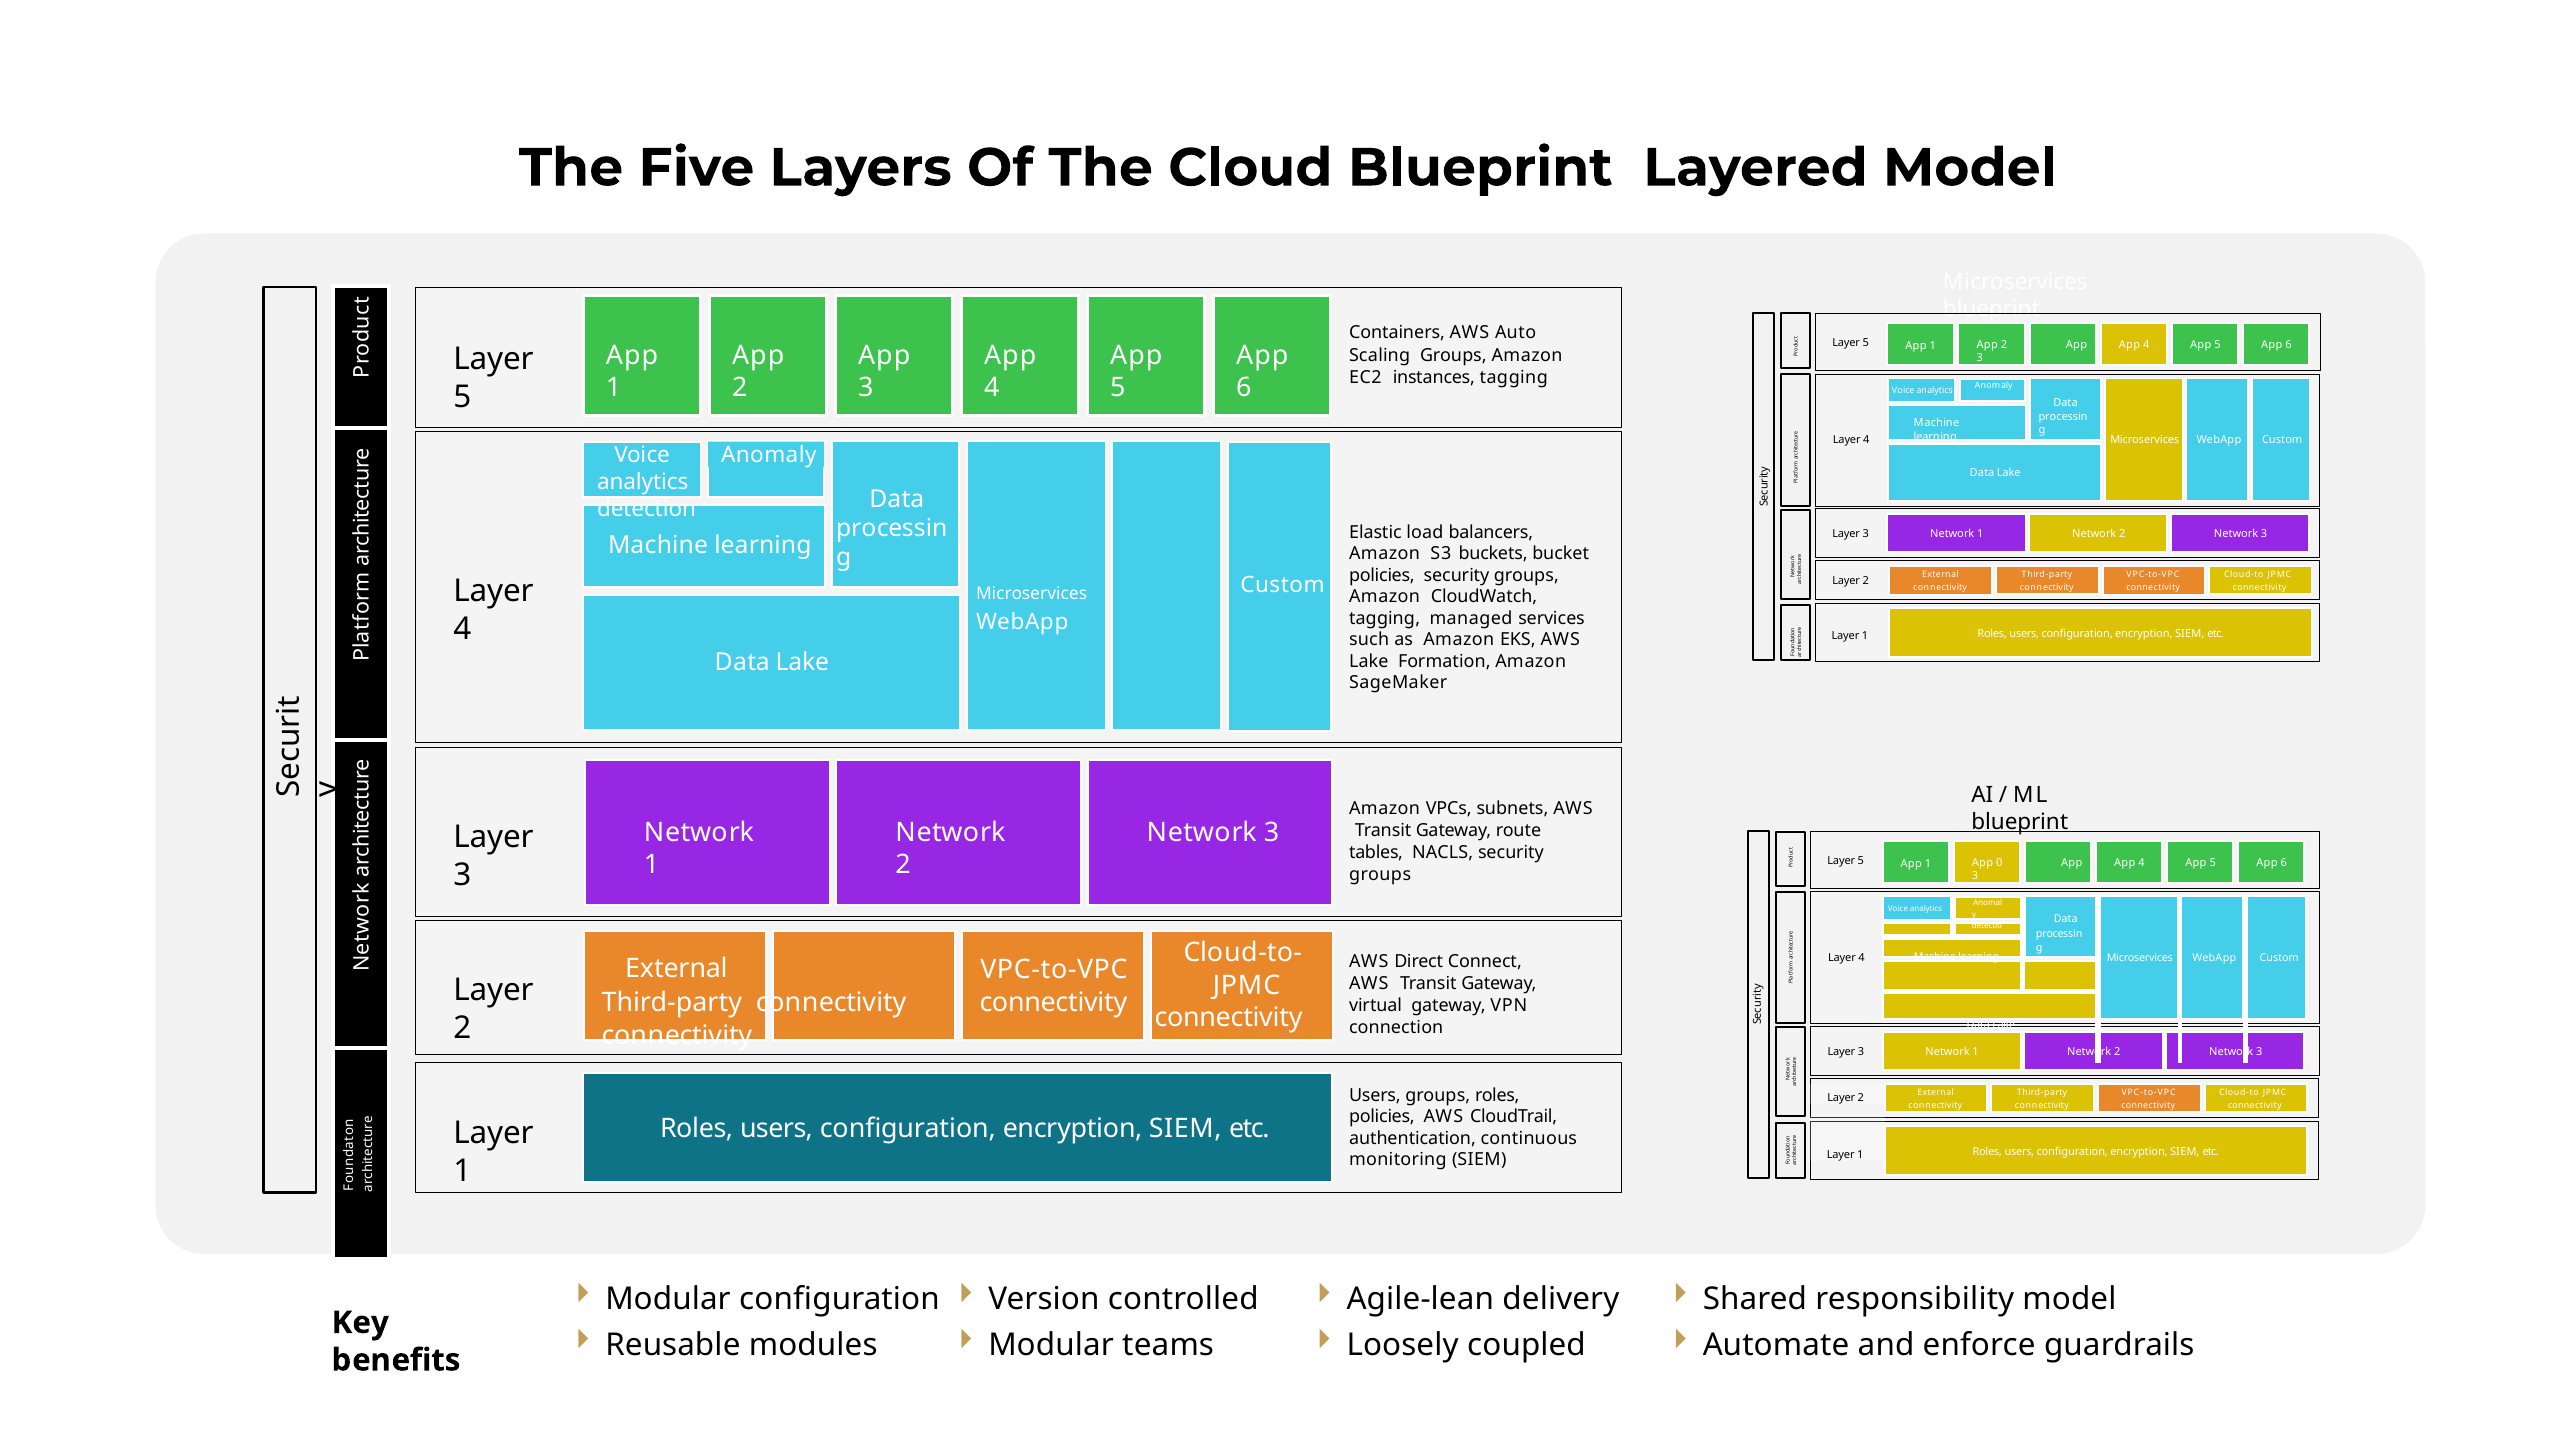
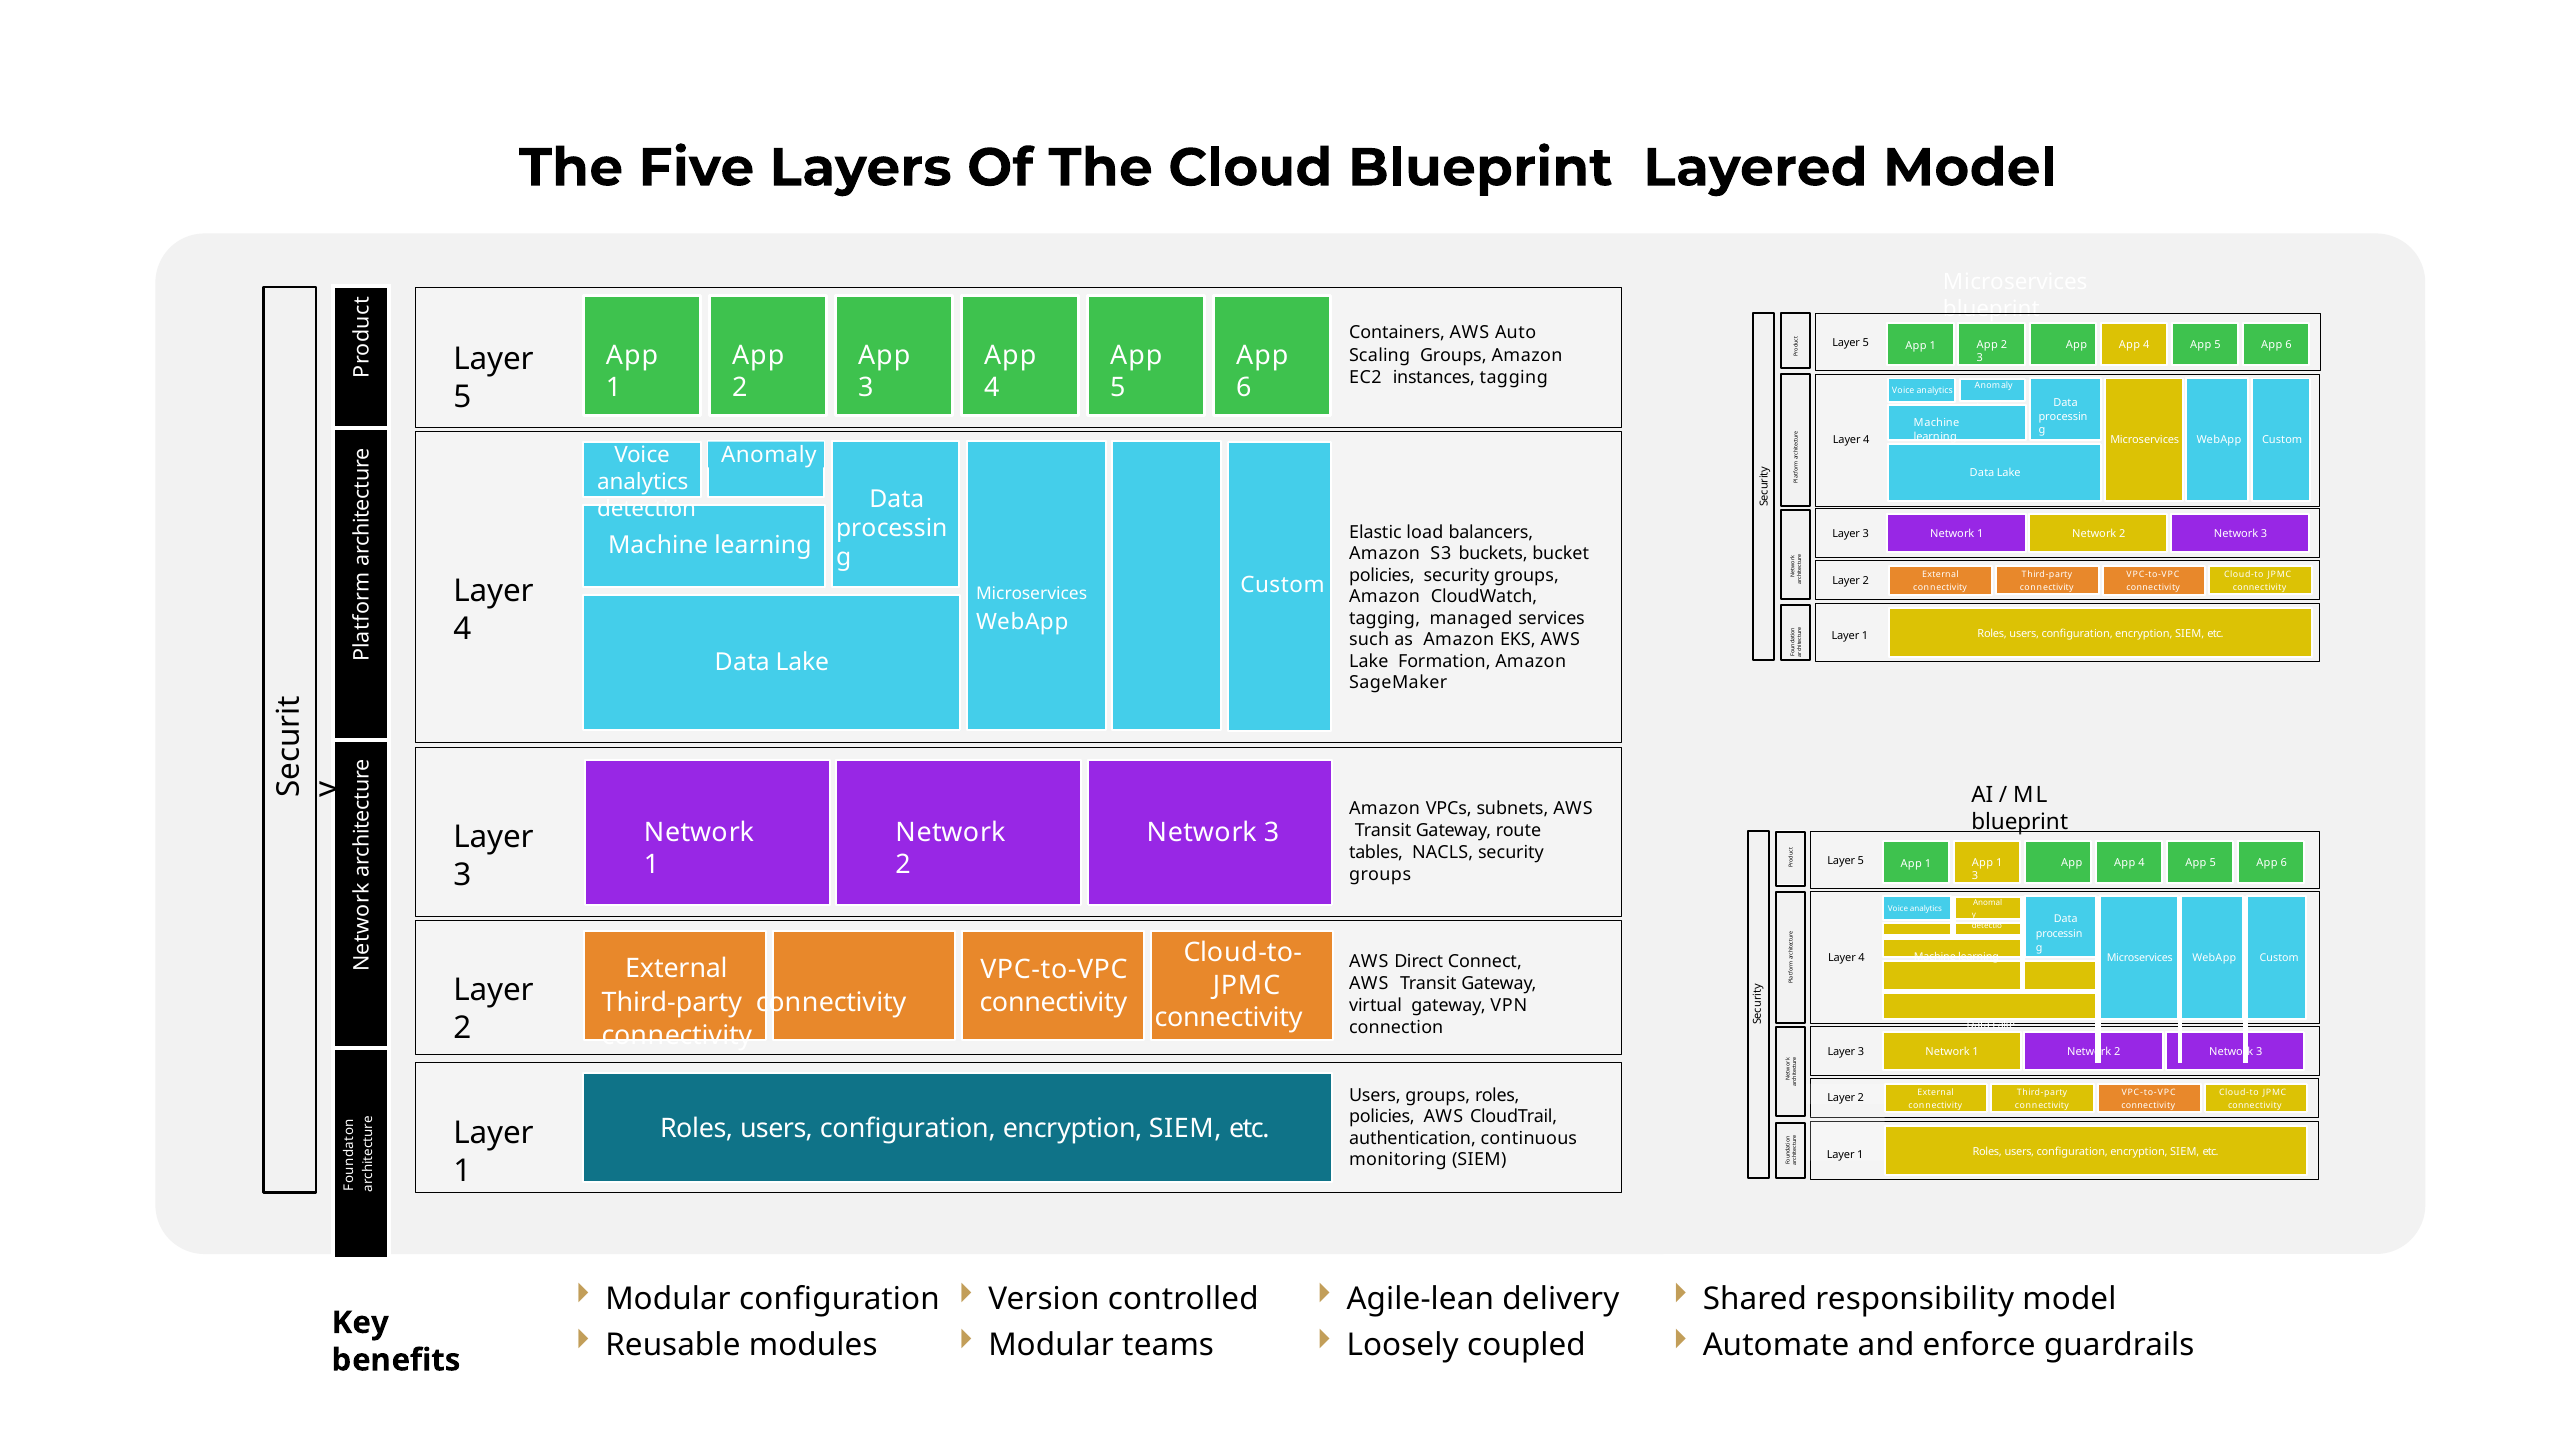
0 at (1999, 863): 0 -> 1
